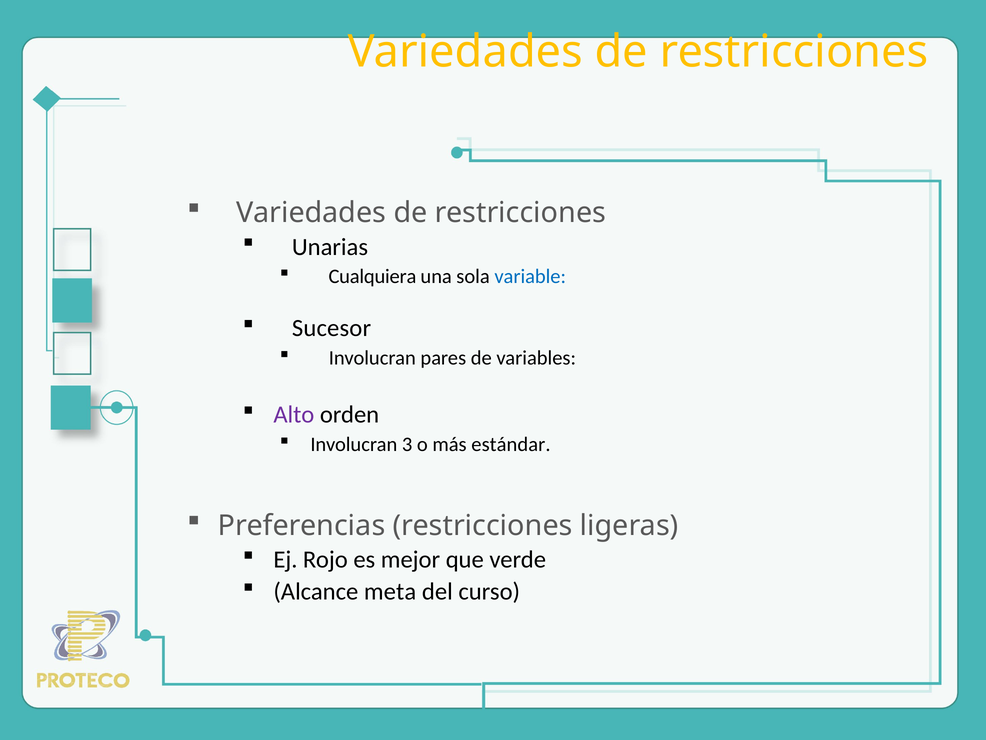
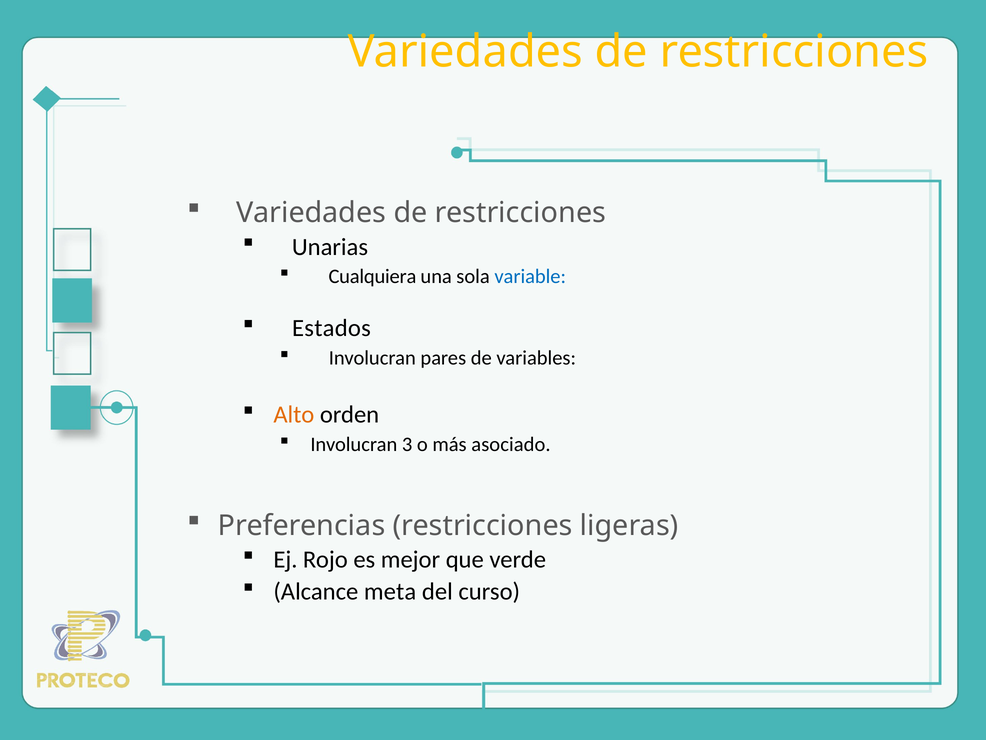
Sucesor: Sucesor -> Estados
Alto colour: purple -> orange
estándar: estándar -> asociado
